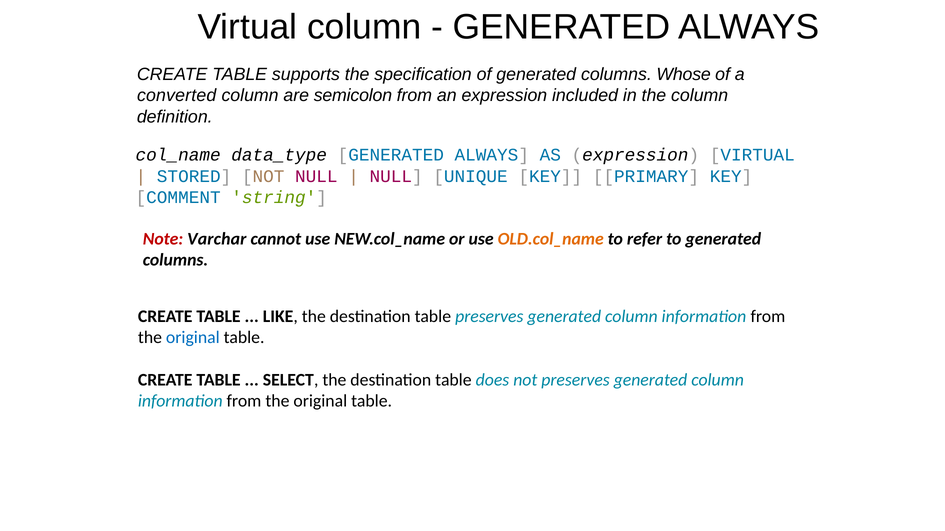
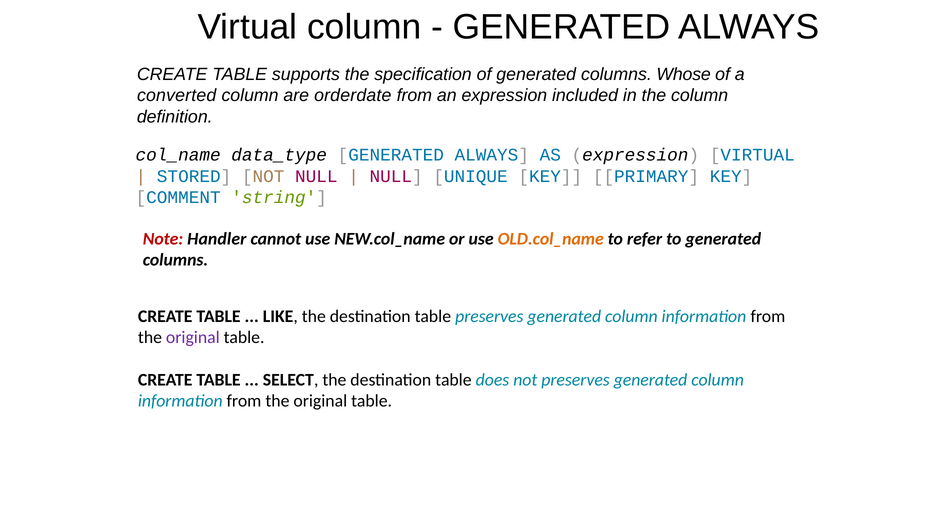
semicolon: semicolon -> orderdate
Varchar: Varchar -> Handler
original at (193, 338) colour: blue -> purple
